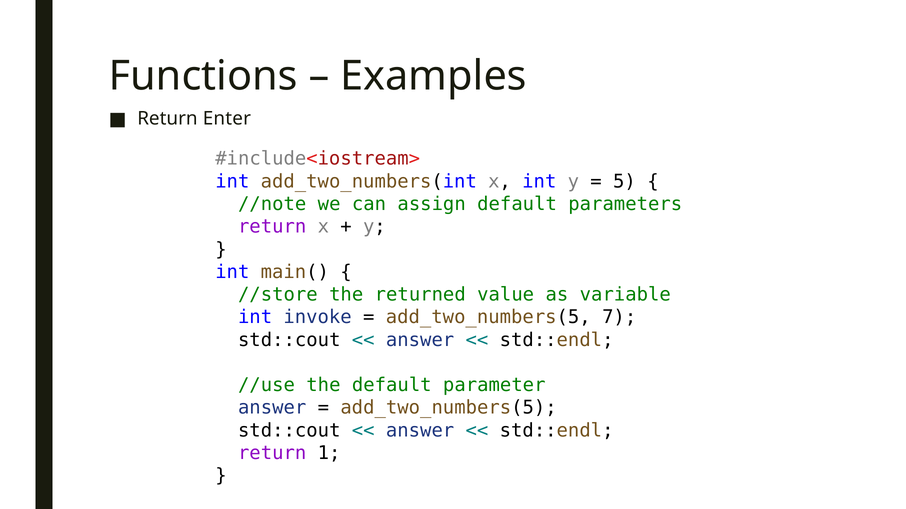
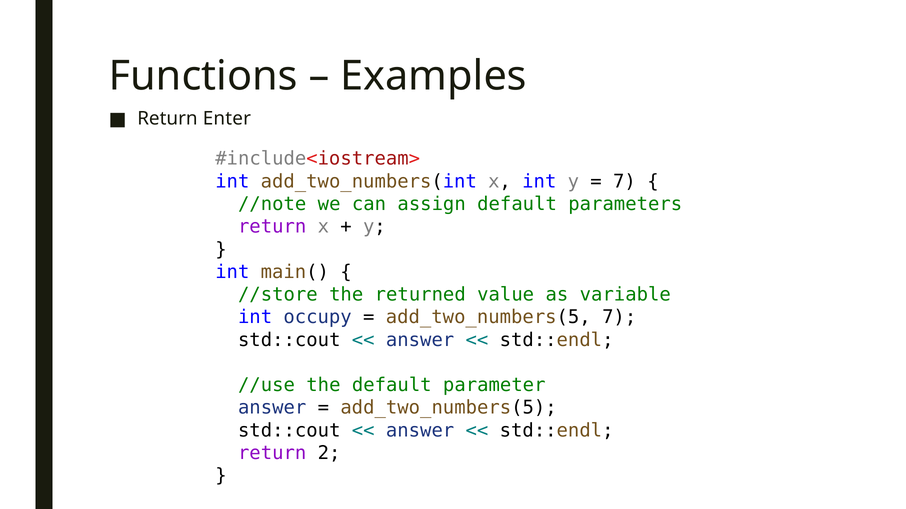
5 at (624, 182): 5 -> 7
invoke: invoke -> occupy
1: 1 -> 2
